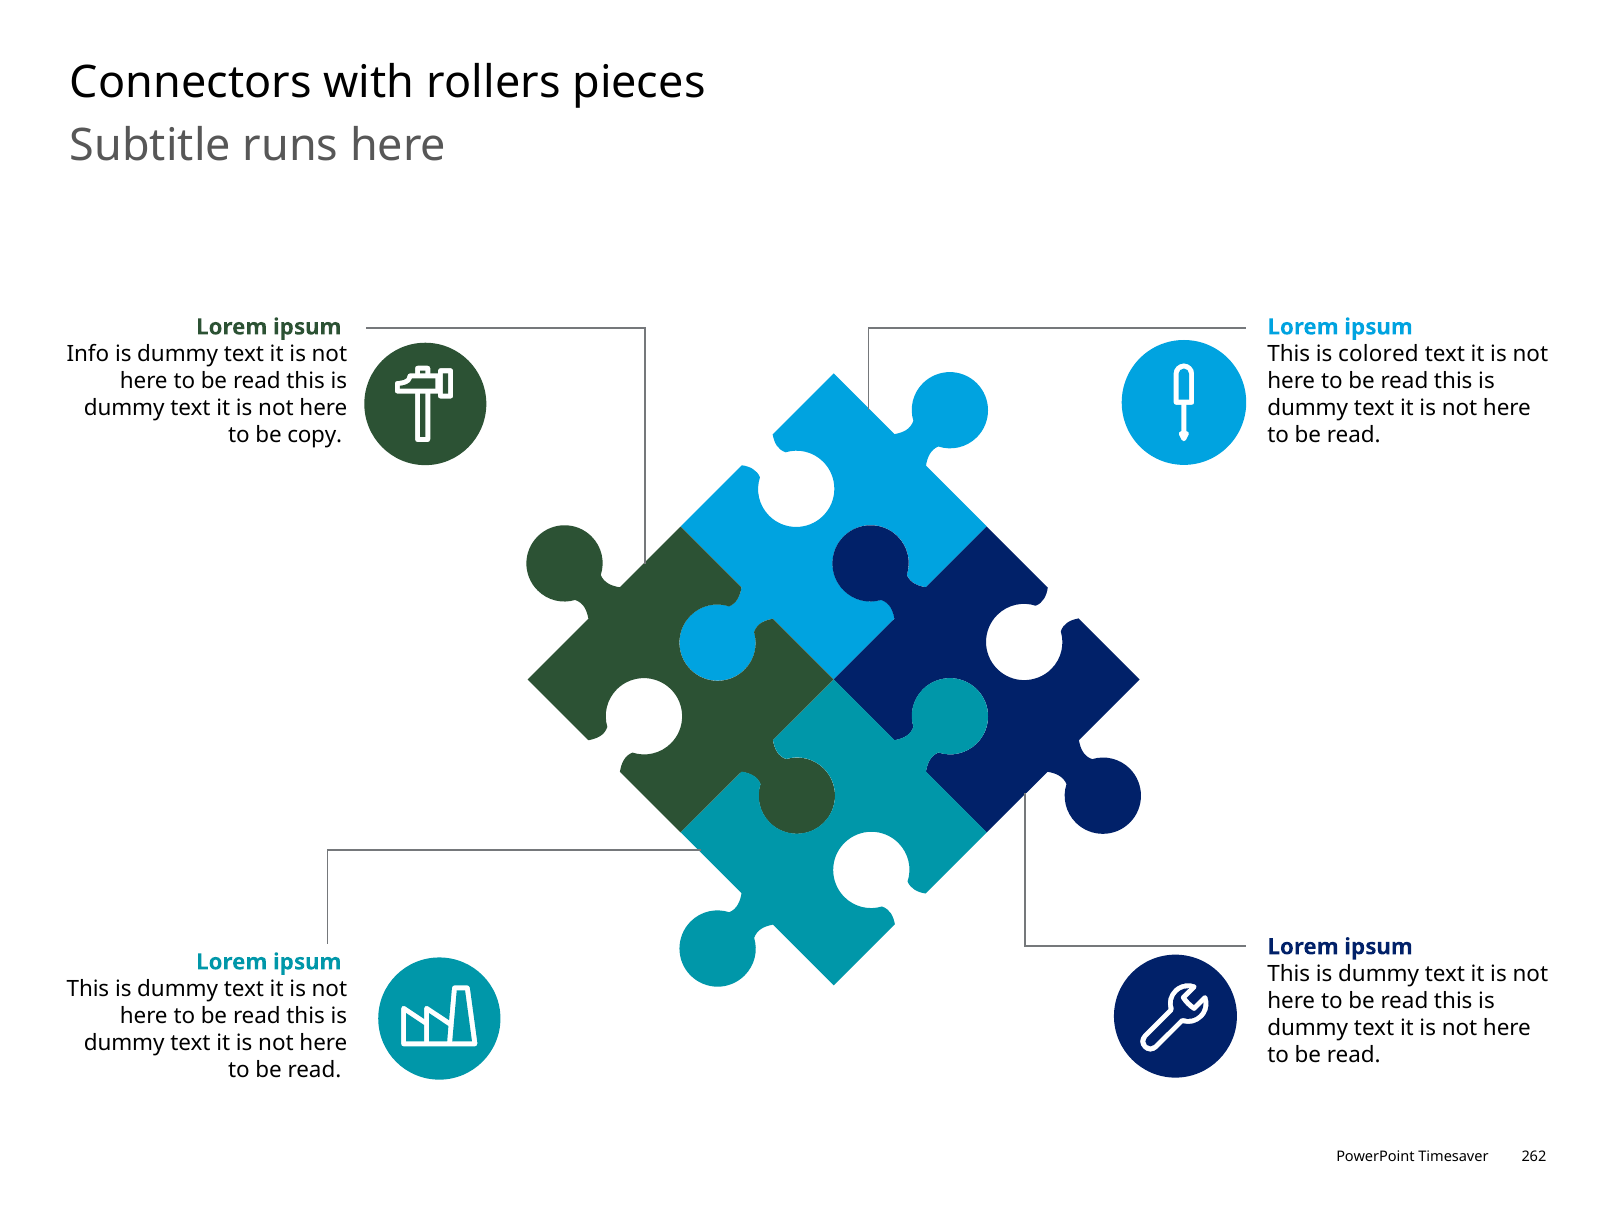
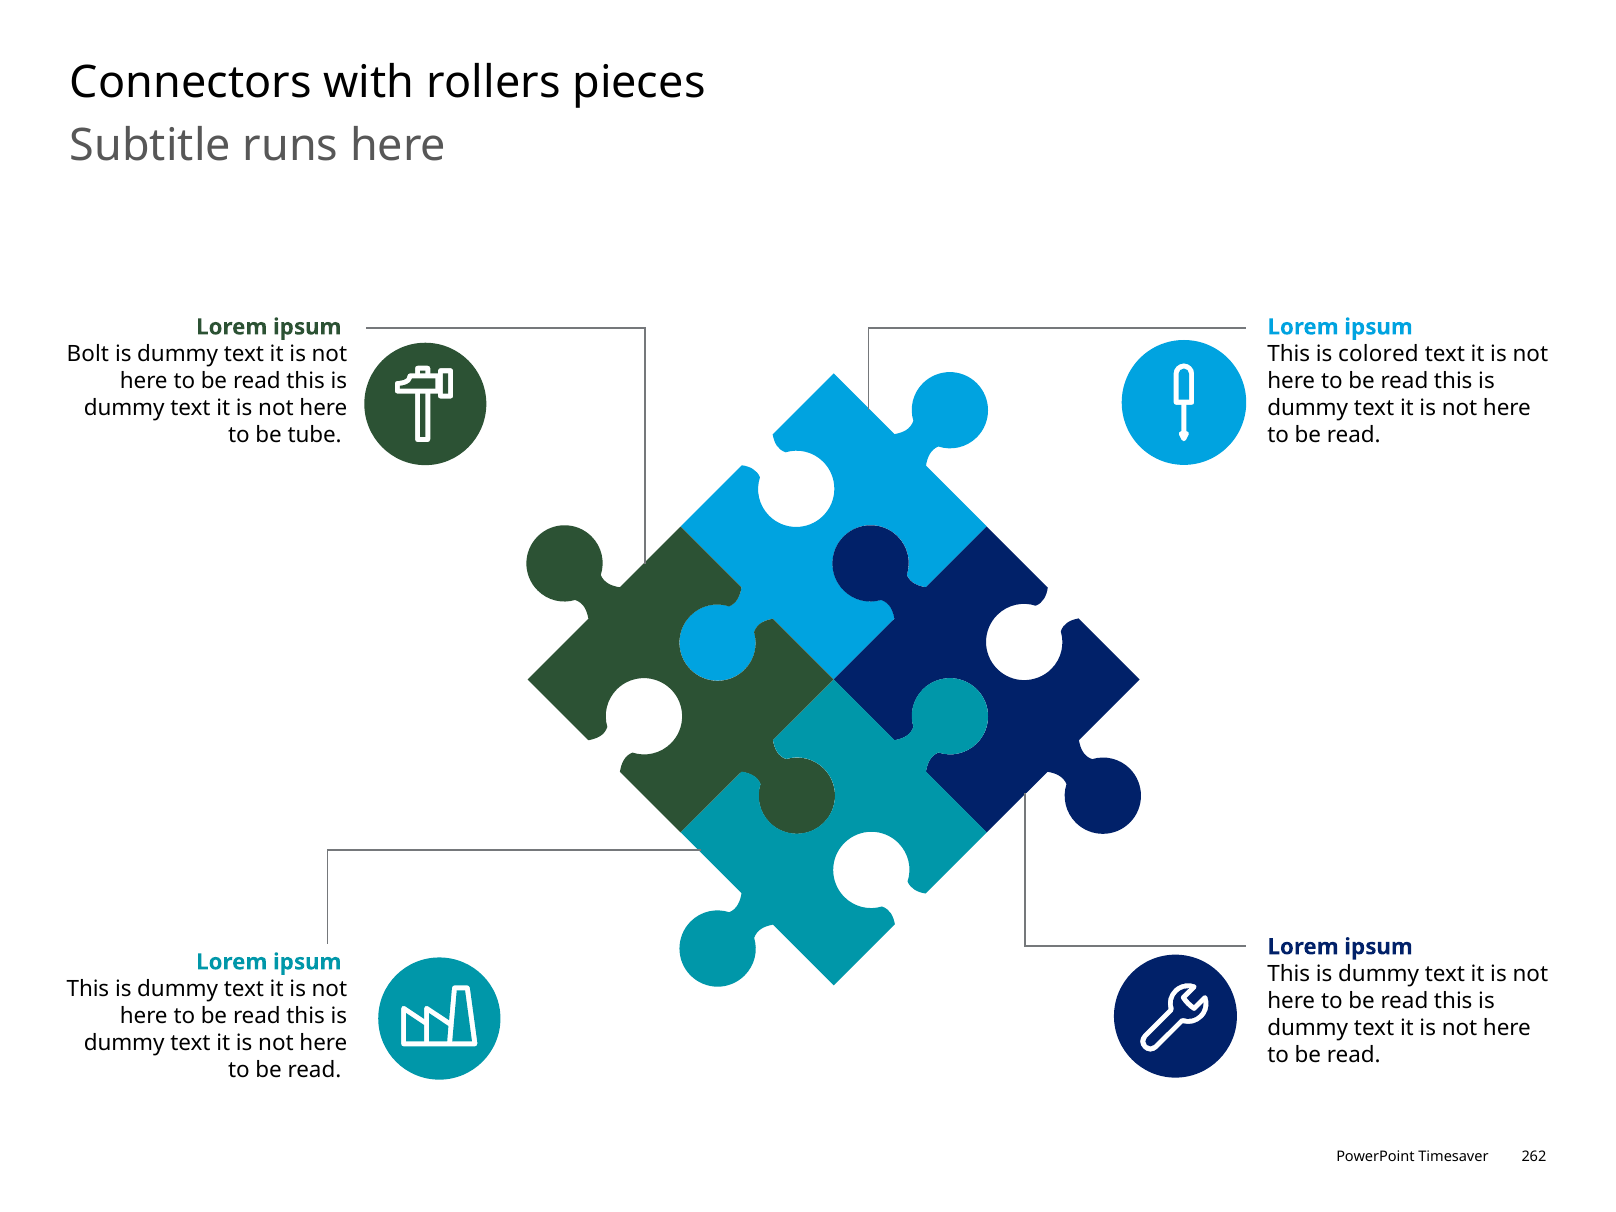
Info: Info -> Bolt
copy: copy -> tube
